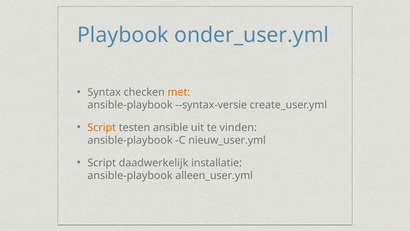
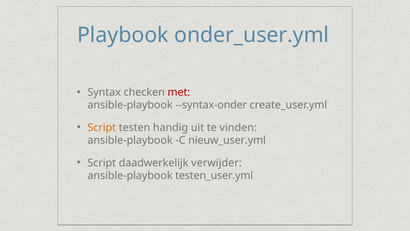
met colour: orange -> red
--syntax-versie: --syntax-versie -> --syntax-onder
ansible: ansible -> handig
installatie: installatie -> verwijder
alleen_user.yml: alleen_user.yml -> testen_user.yml
